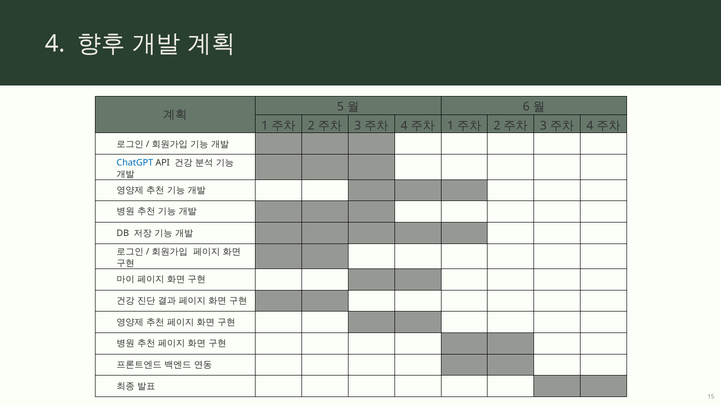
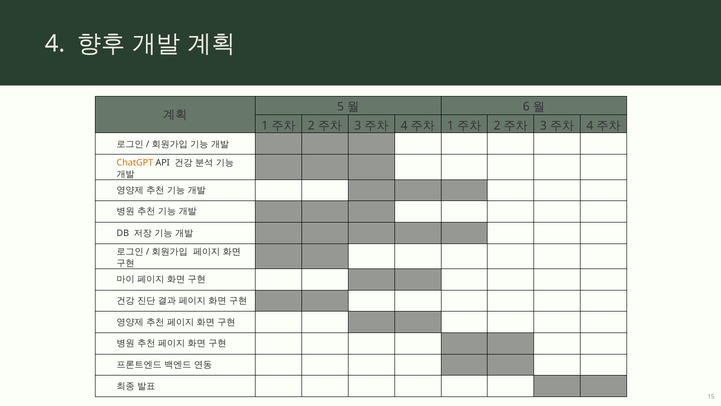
ChatGPT colour: blue -> orange
